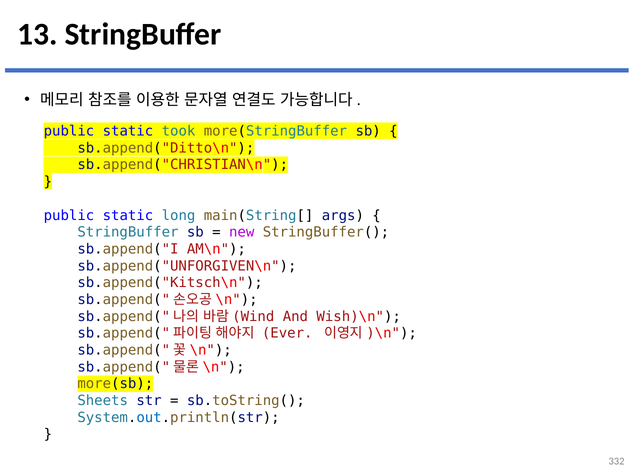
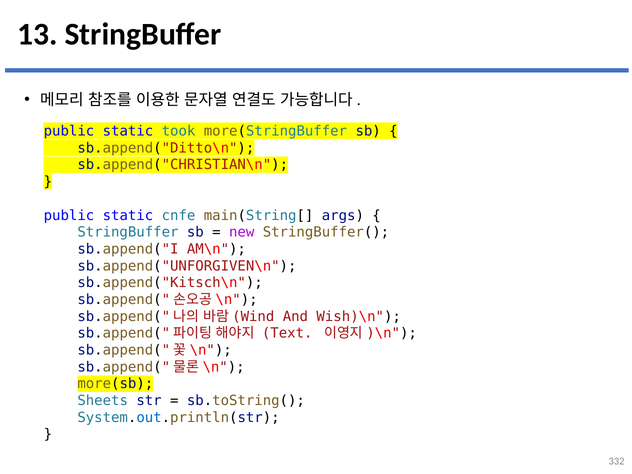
long: long -> cnfe
Ever: Ever -> Text
